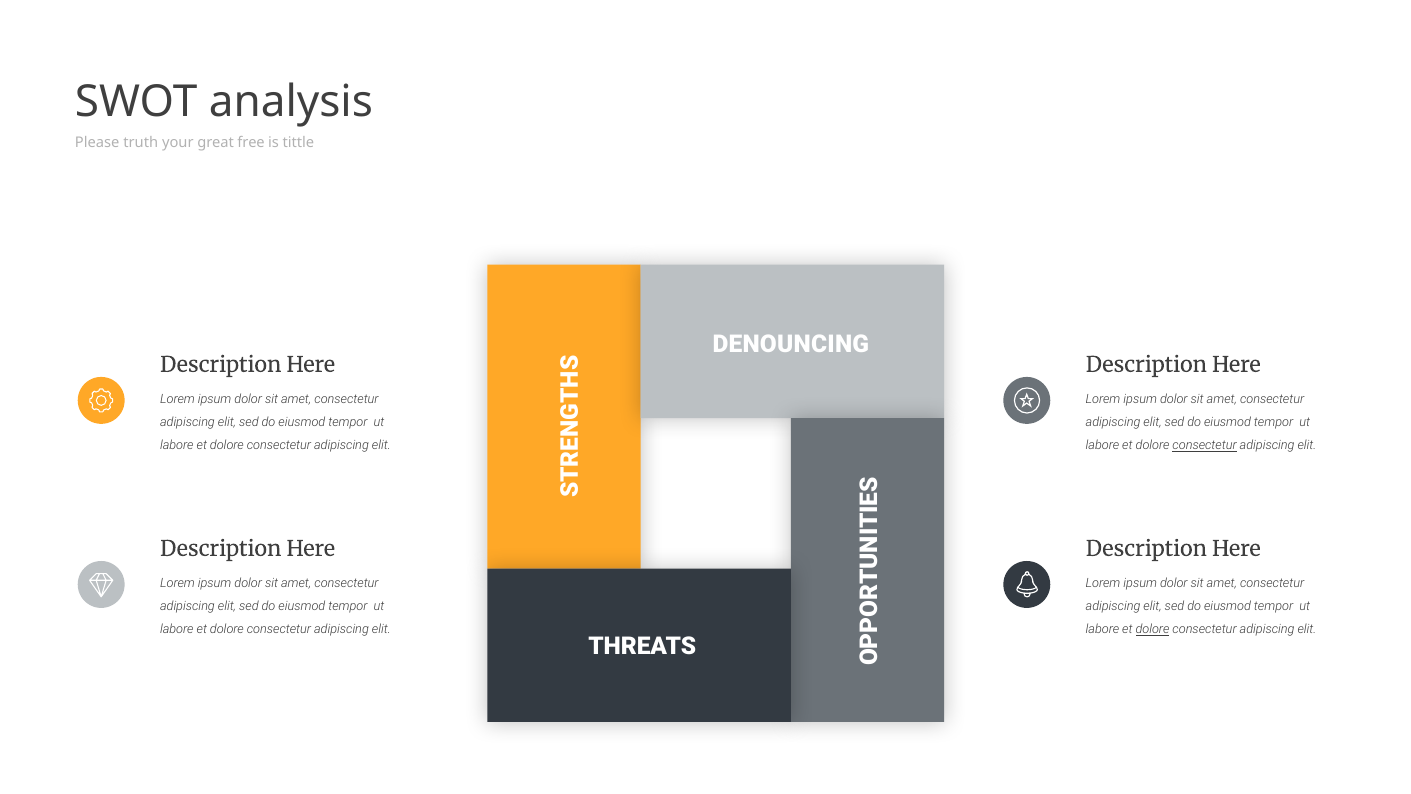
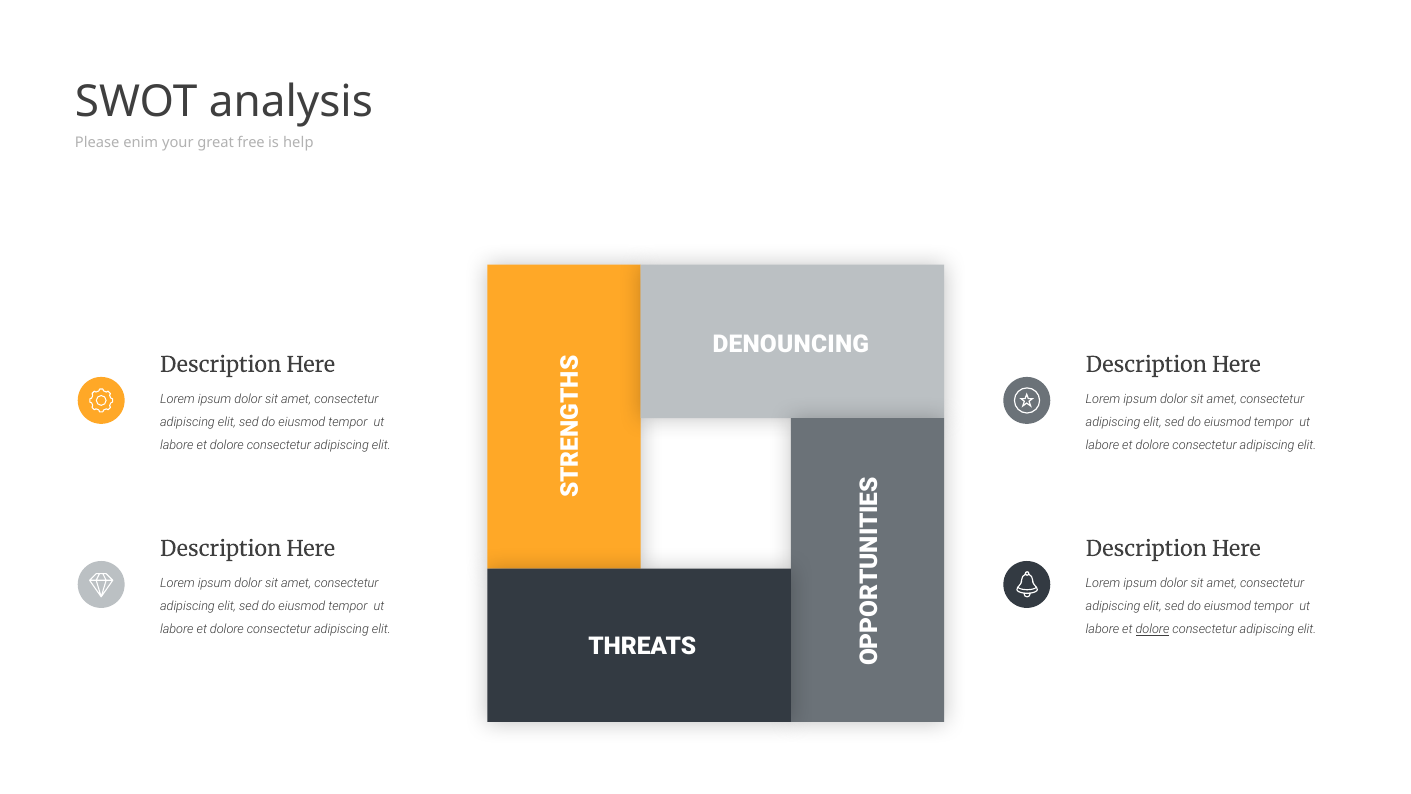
truth: truth -> enim
tittle: tittle -> help
consectetur at (1205, 445) underline: present -> none
